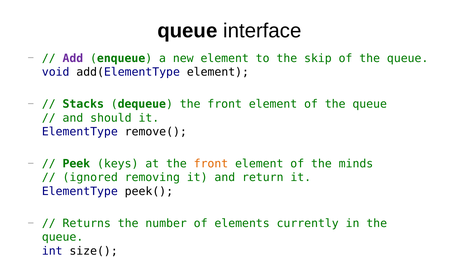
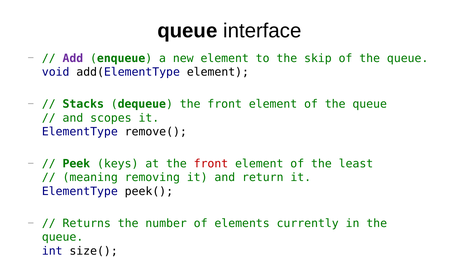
should: should -> scopes
front at (211, 164) colour: orange -> red
minds: minds -> least
ignored: ignored -> meaning
